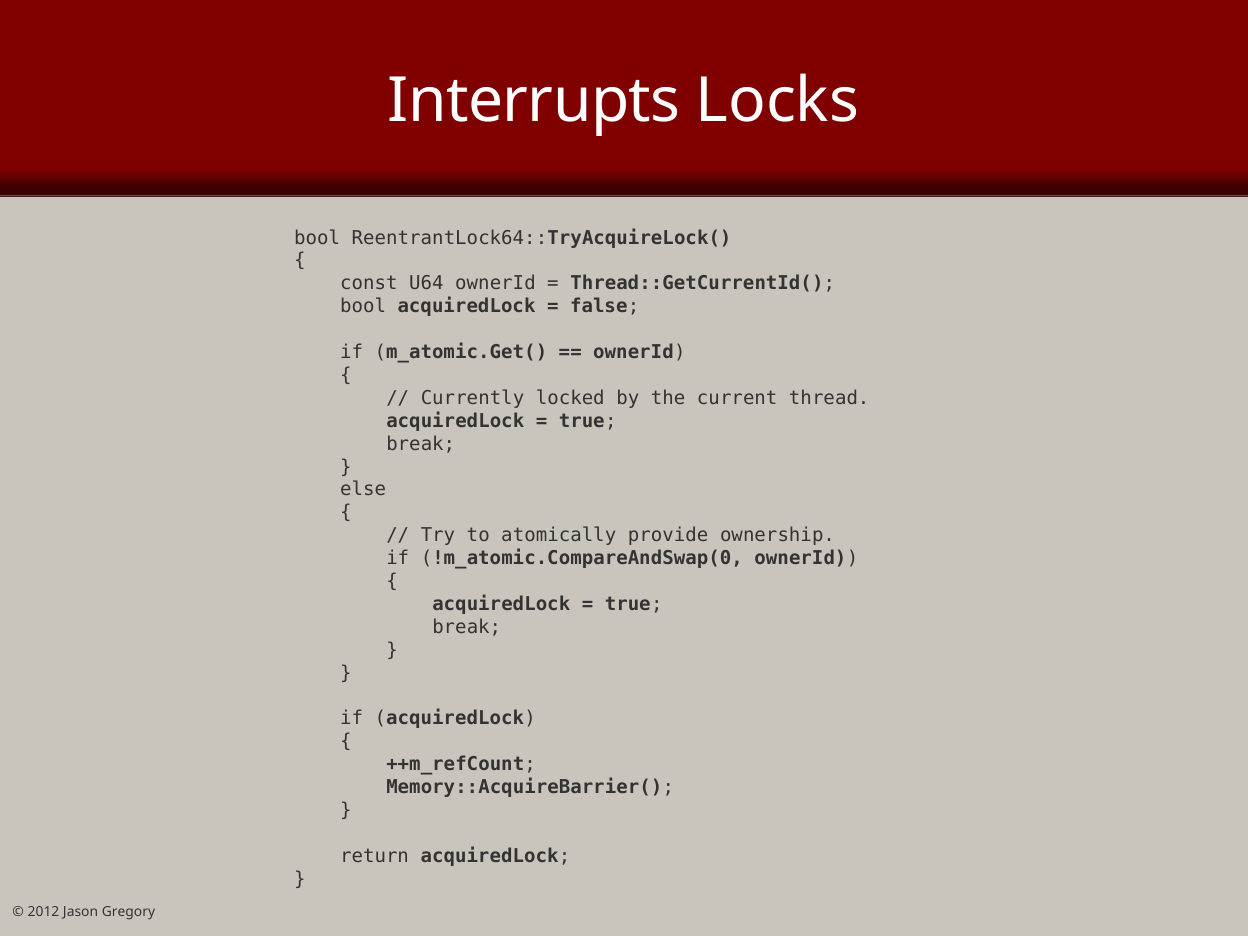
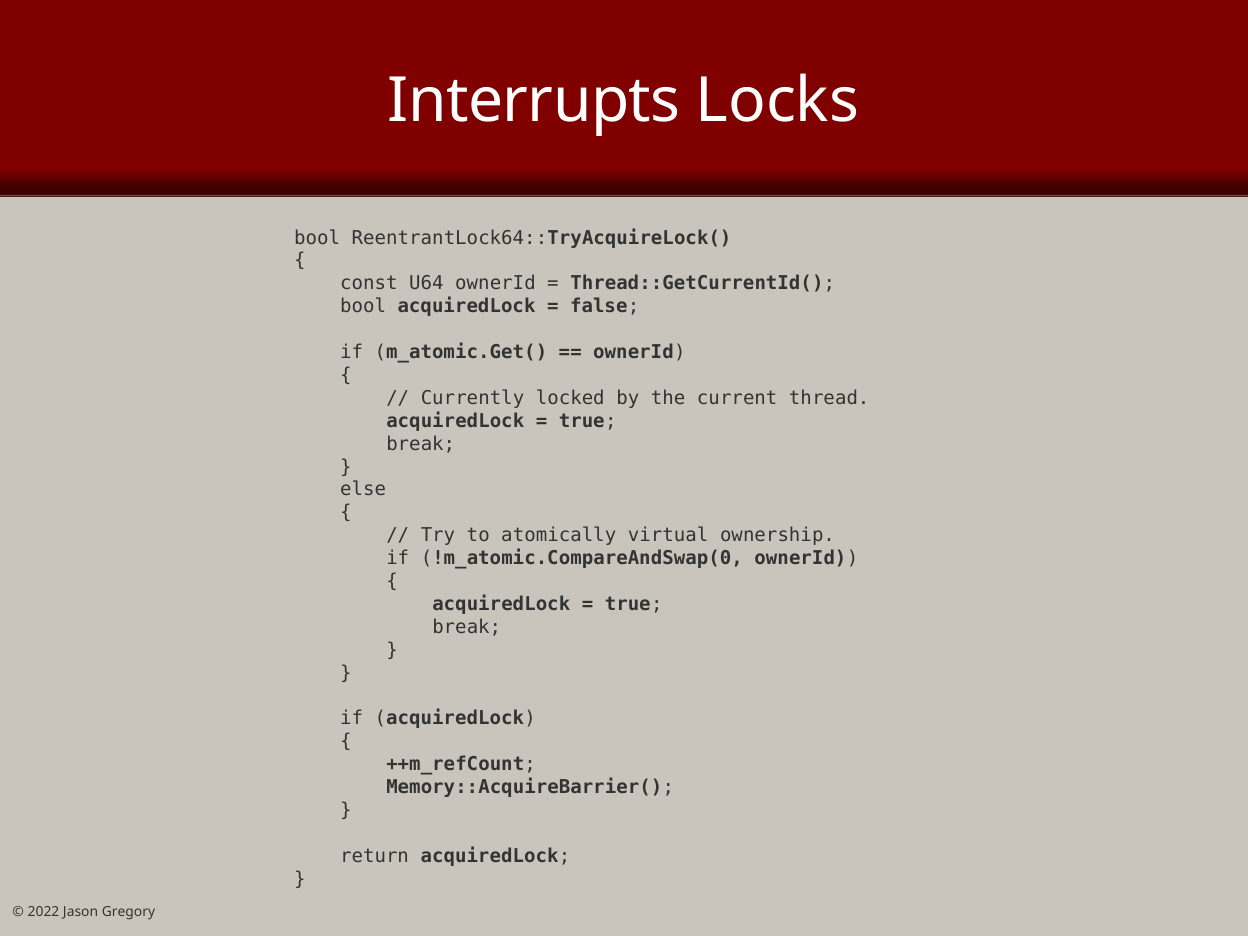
provide: provide -> virtual
2012: 2012 -> 2022
